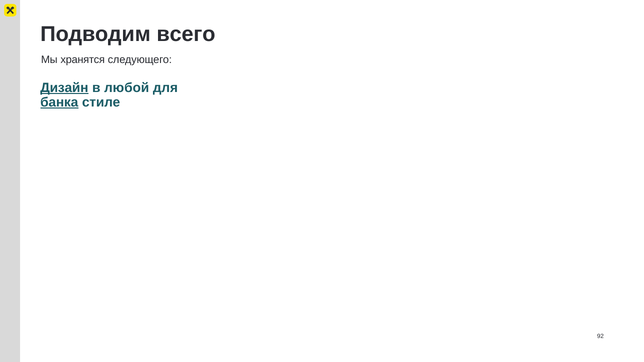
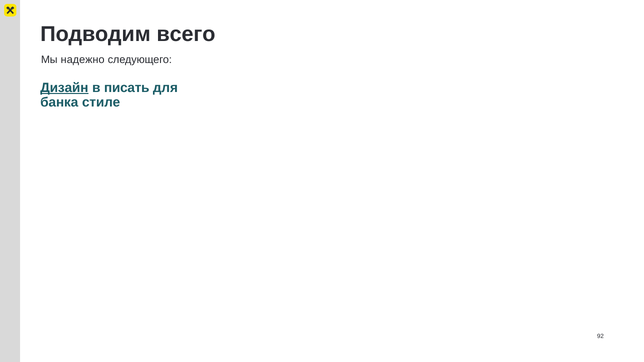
хранятся: хранятся -> надежно
любой: любой -> писать
банка underline: present -> none
